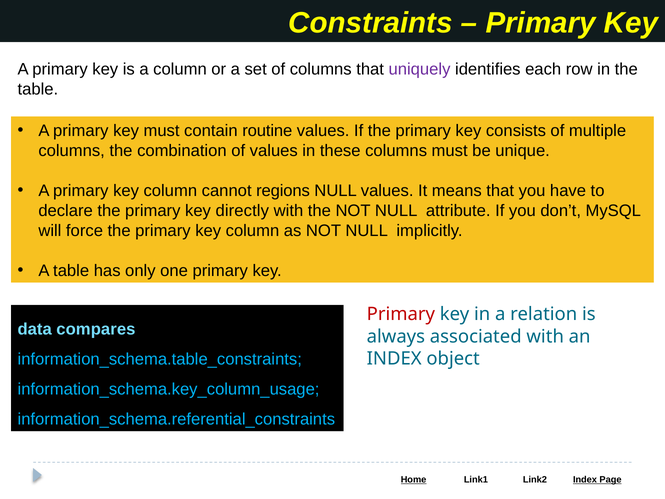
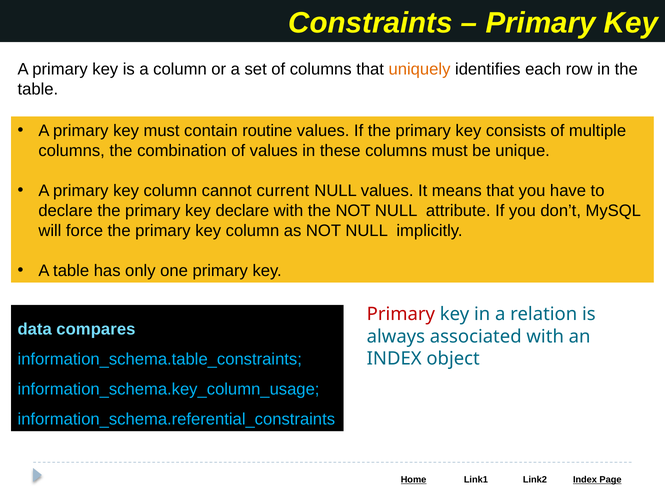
uniquely colour: purple -> orange
regions: regions -> current
key directly: directly -> declare
